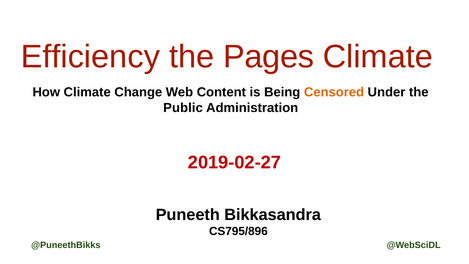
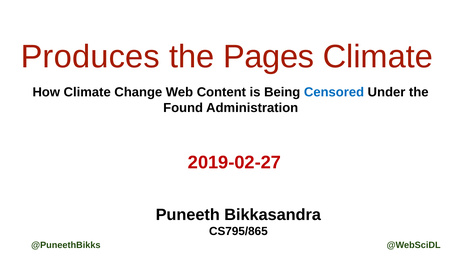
Efficiency: Efficiency -> Produces
Censored colour: orange -> blue
Public: Public -> Found
CS795/896: CS795/896 -> CS795/865
